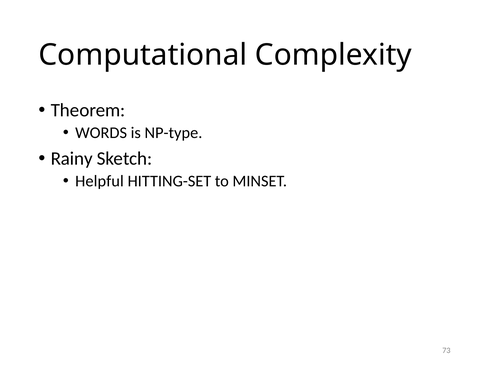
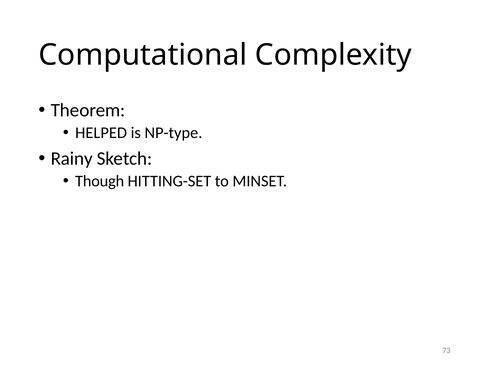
WORDS: WORDS -> HELPED
Helpful: Helpful -> Though
